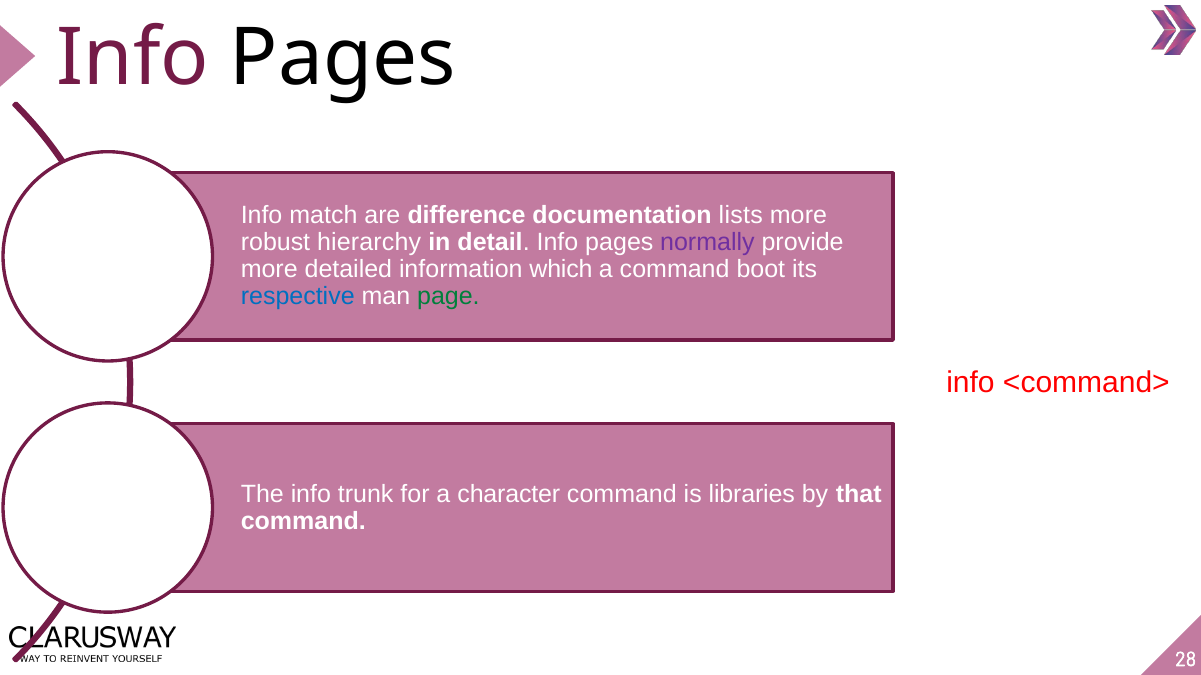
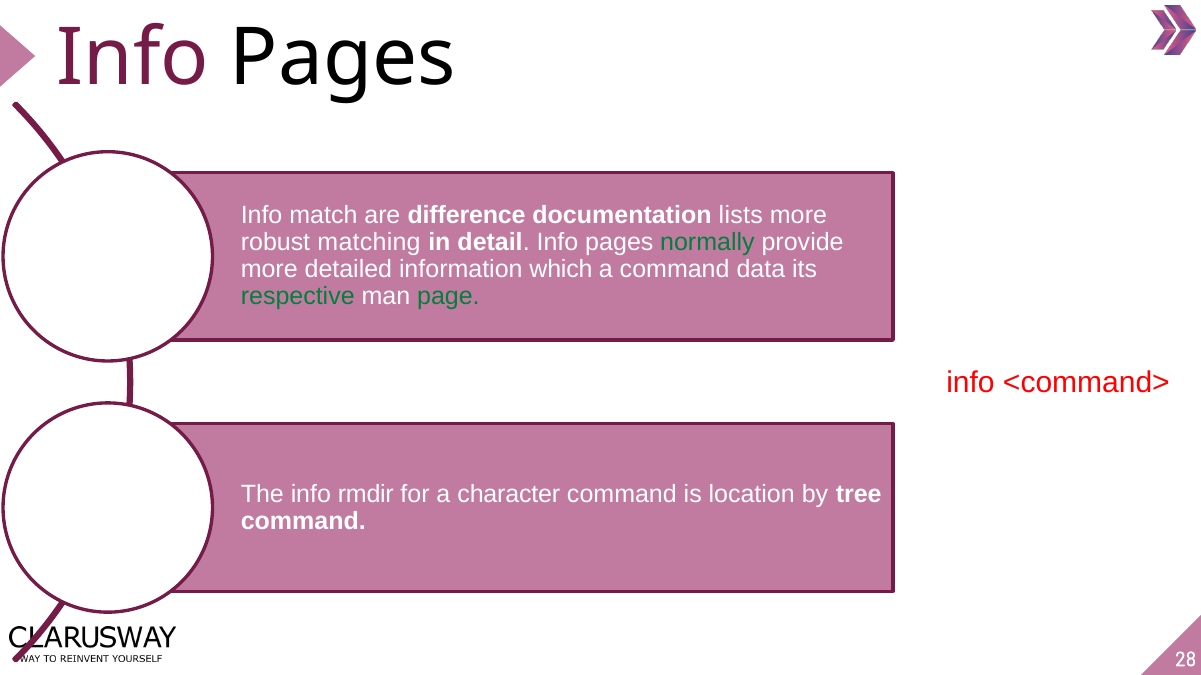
hierarchy: hierarchy -> matching
normally colour: purple -> green
boot: boot -> data
respective colour: blue -> green
trunk: trunk -> rmdir
libraries: libraries -> location
that: that -> tree
